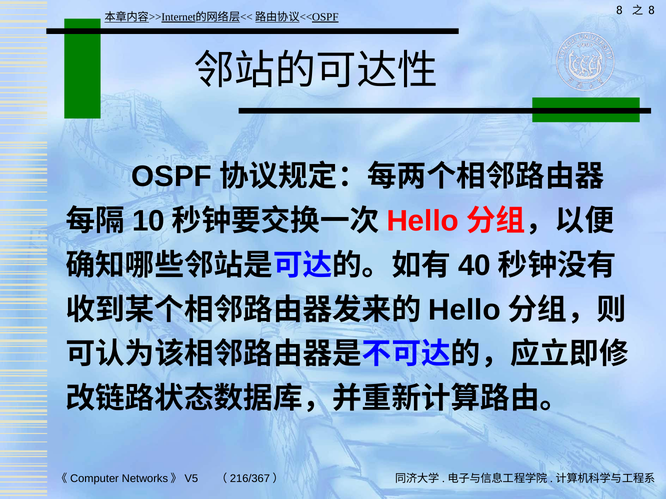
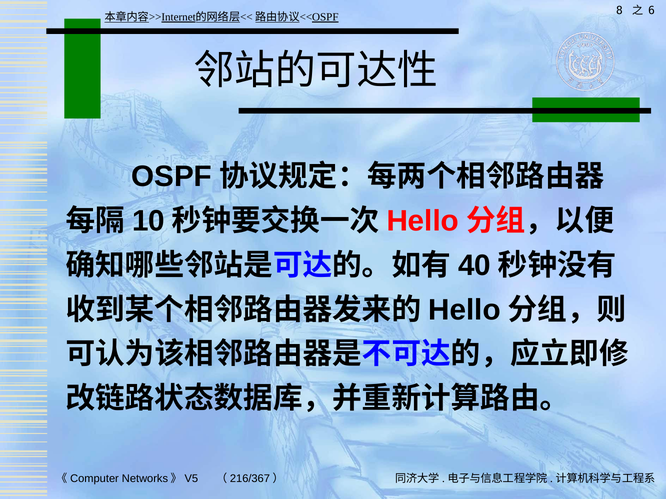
8 at (652, 11): 8 -> 6
